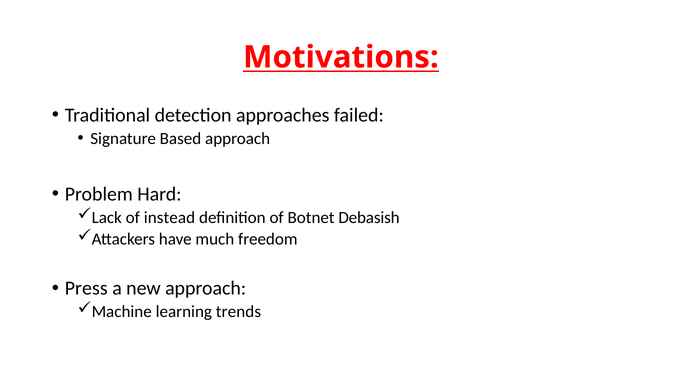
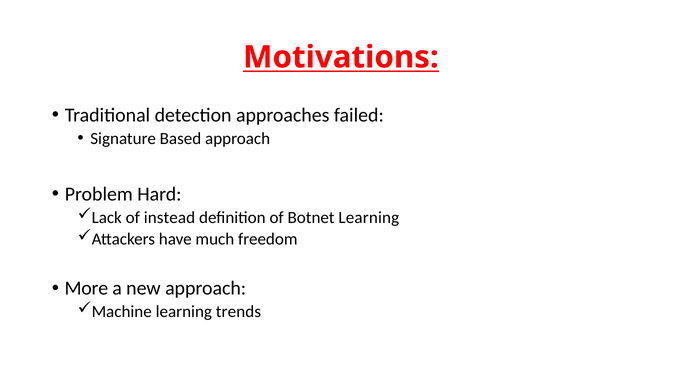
Botnet Debasish: Debasish -> Learning
Press: Press -> More
